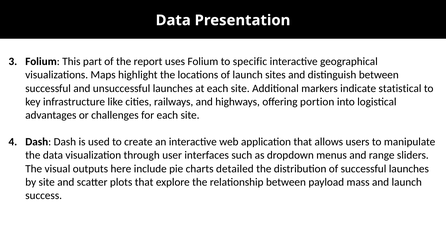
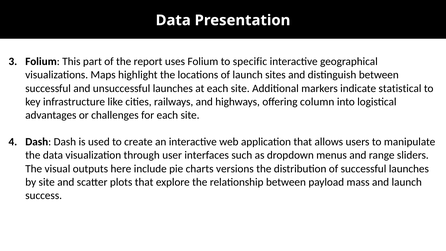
portion: portion -> column
detailed: detailed -> versions
